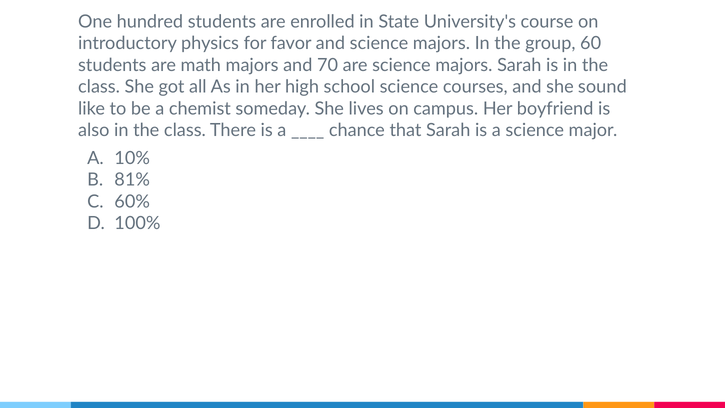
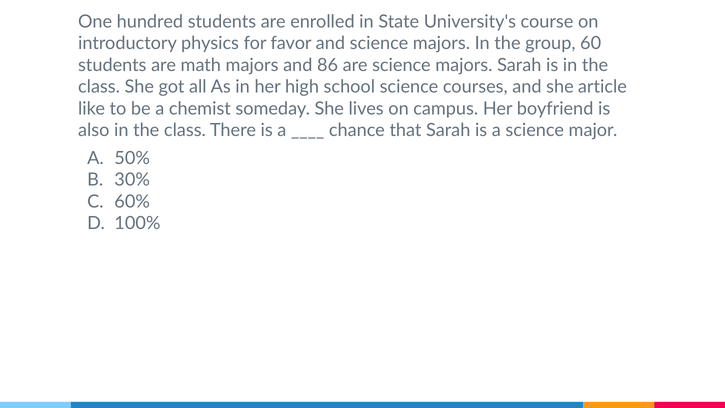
70: 70 -> 86
sound: sound -> article
10%: 10% -> 50%
81%: 81% -> 30%
